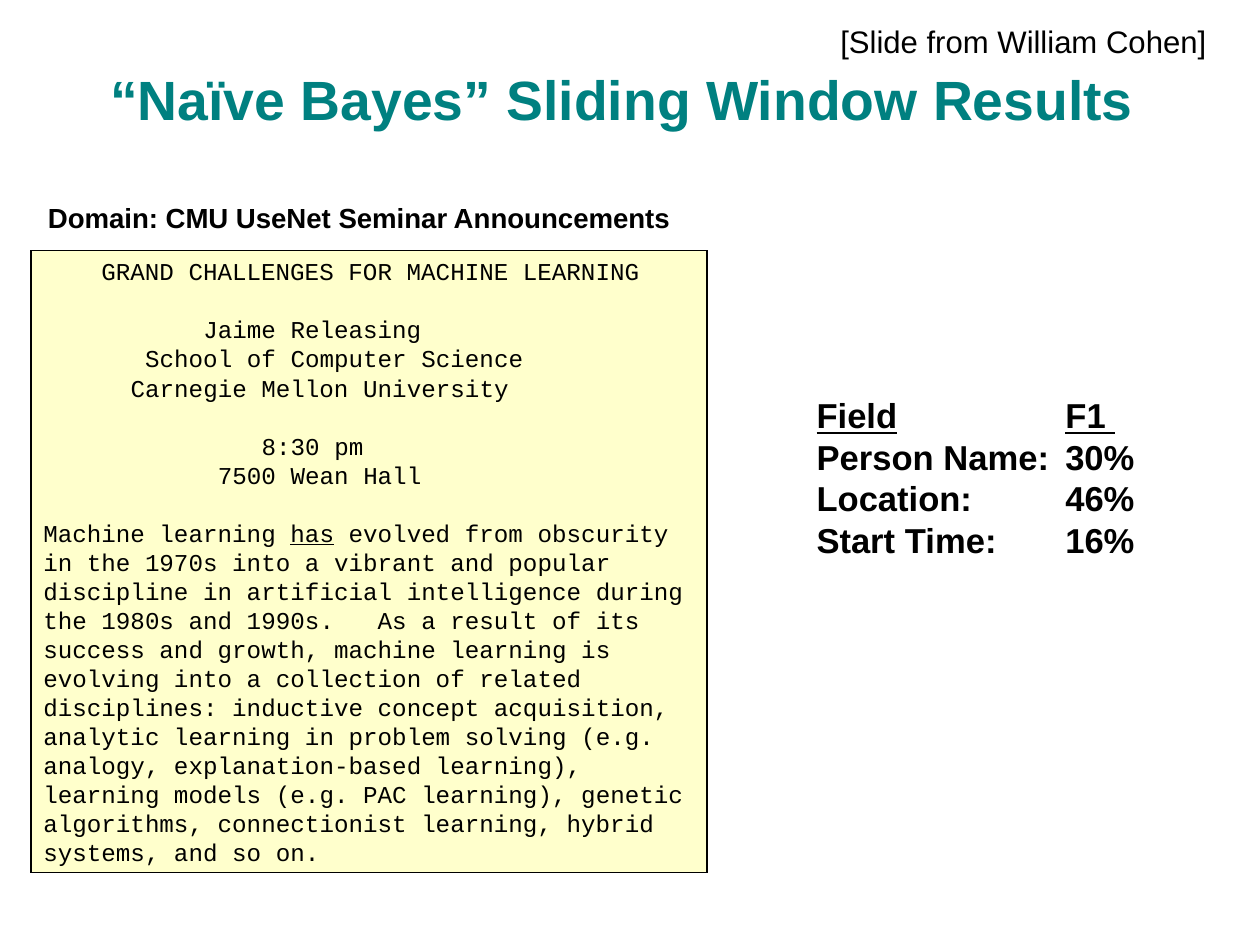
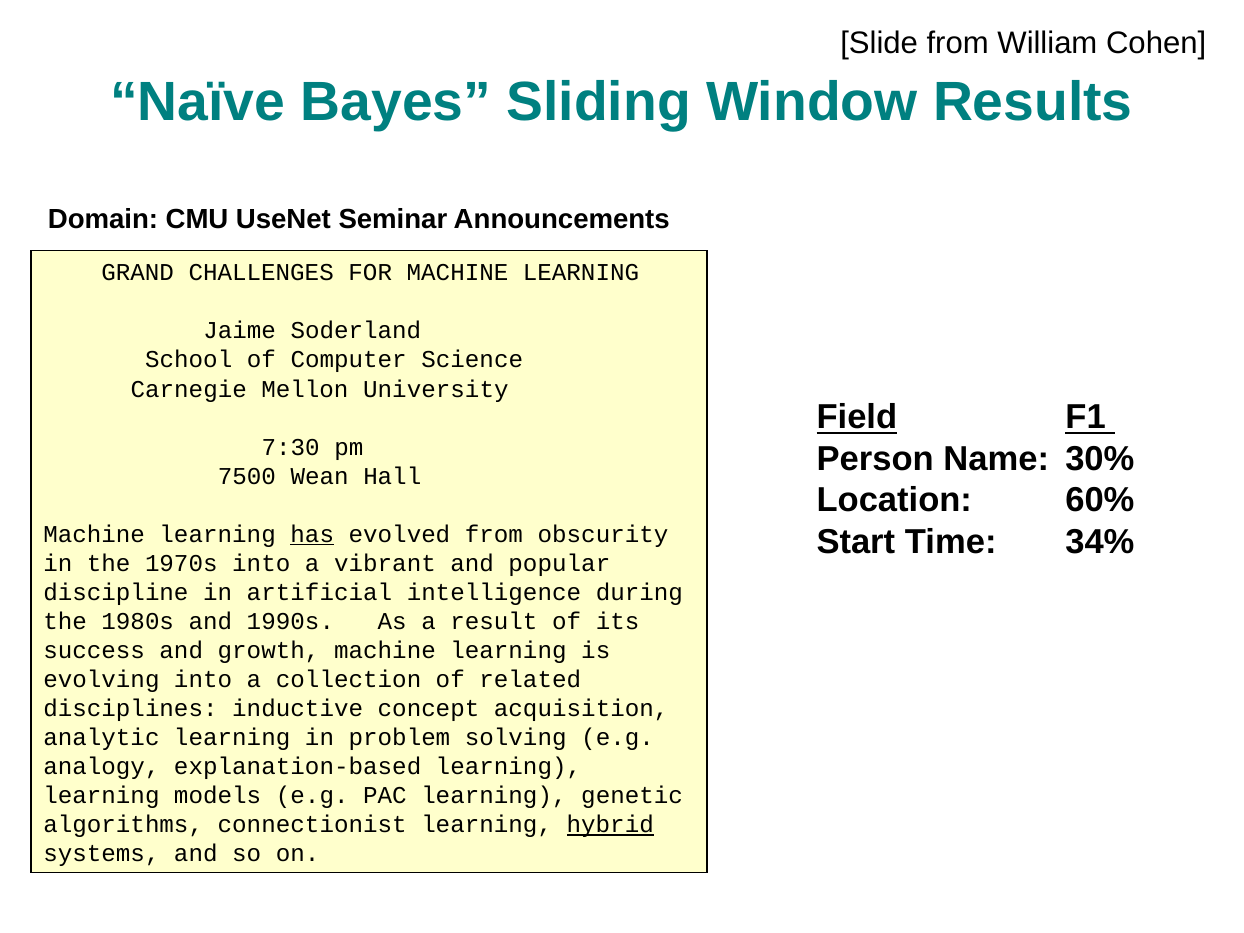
Releasing: Releasing -> Soderland
8:30: 8:30 -> 7:30
46%: 46% -> 60%
16%: 16% -> 34%
hybrid underline: none -> present
